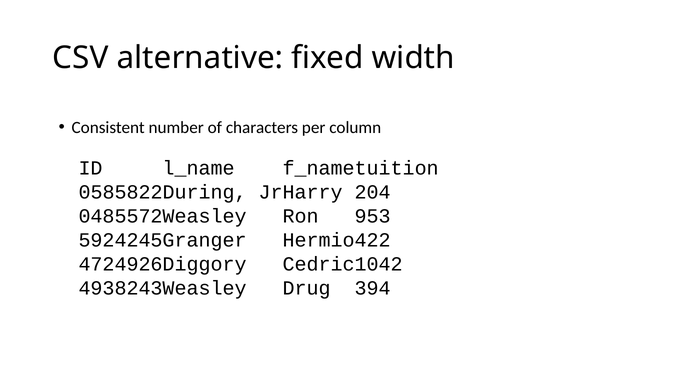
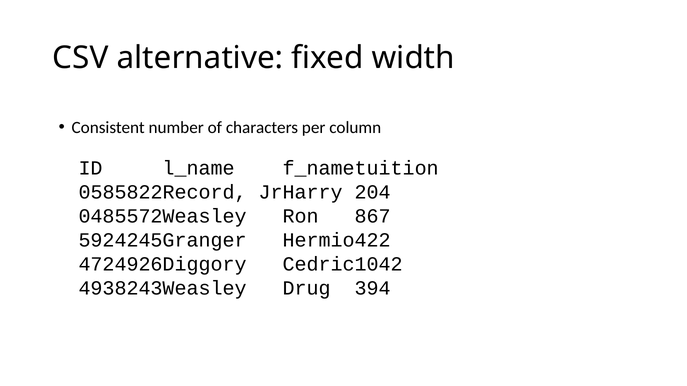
0585822During: 0585822During -> 0585822Record
953: 953 -> 867
